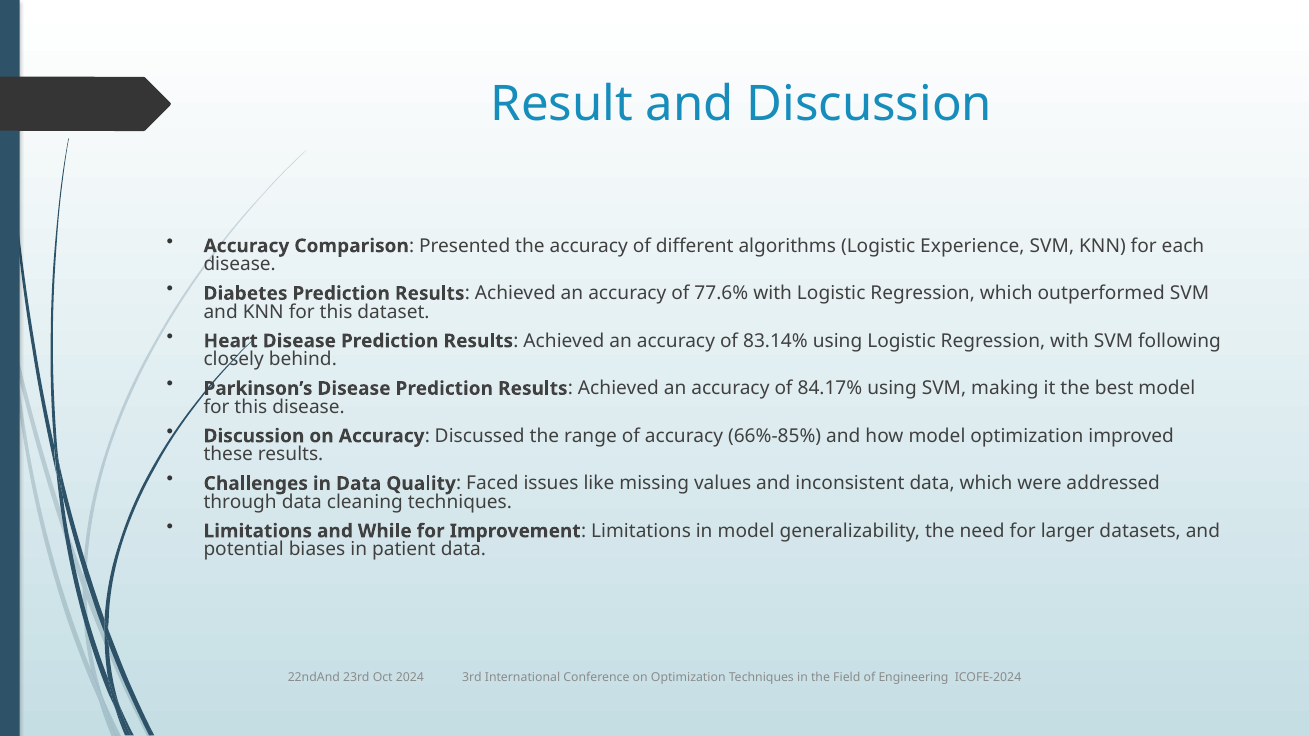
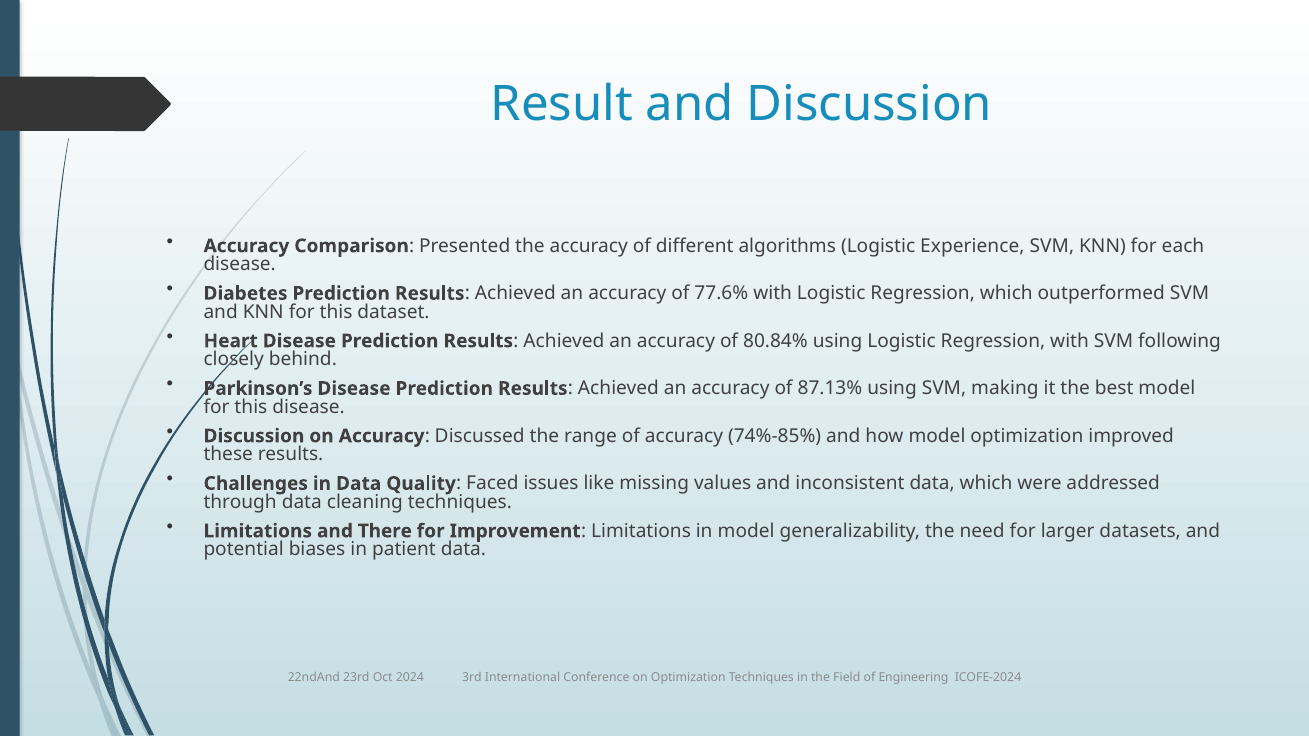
83.14%: 83.14% -> 80.84%
84.17%: 84.17% -> 87.13%
66%-85%: 66%-85% -> 74%-85%
While: While -> There
